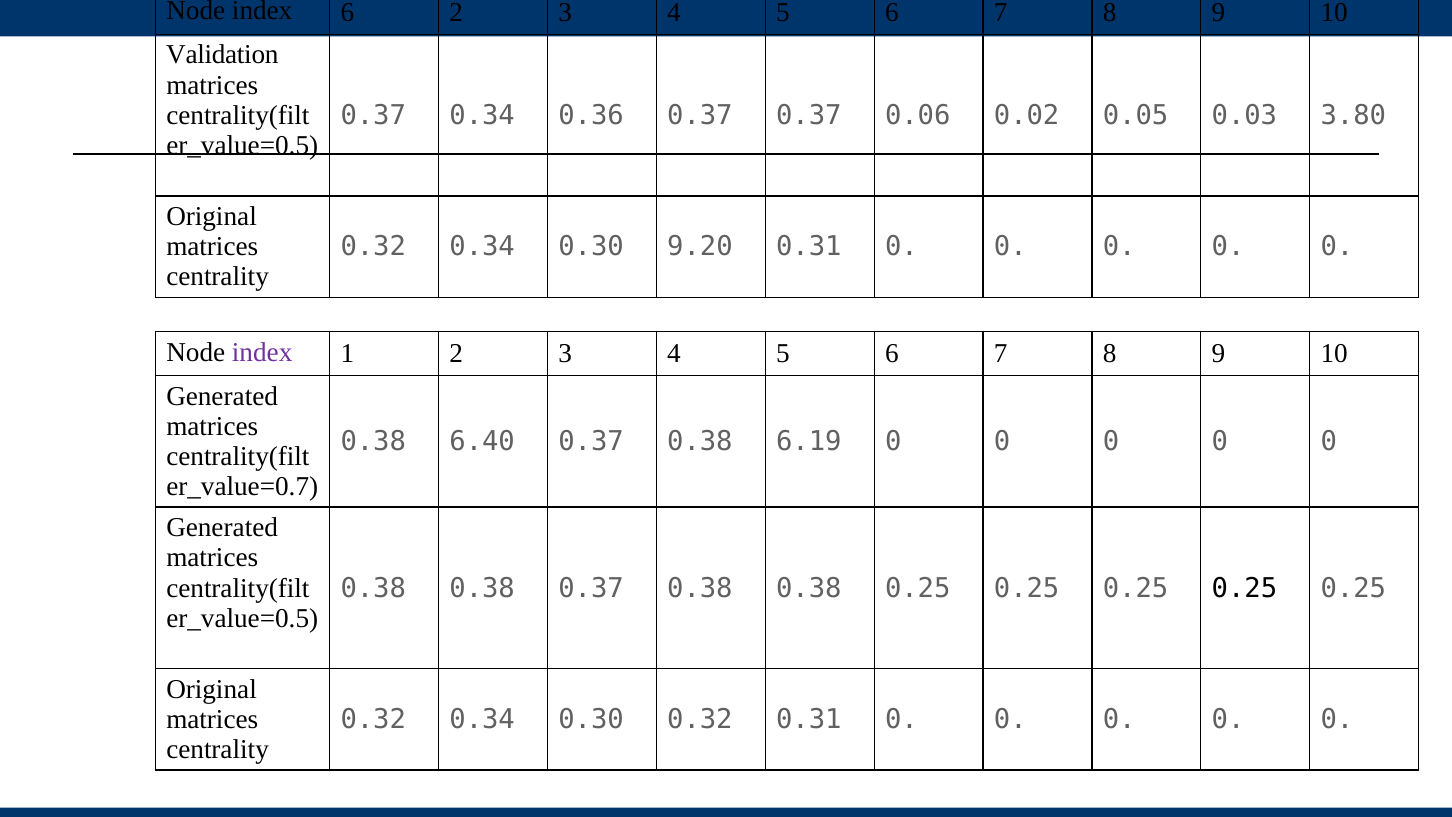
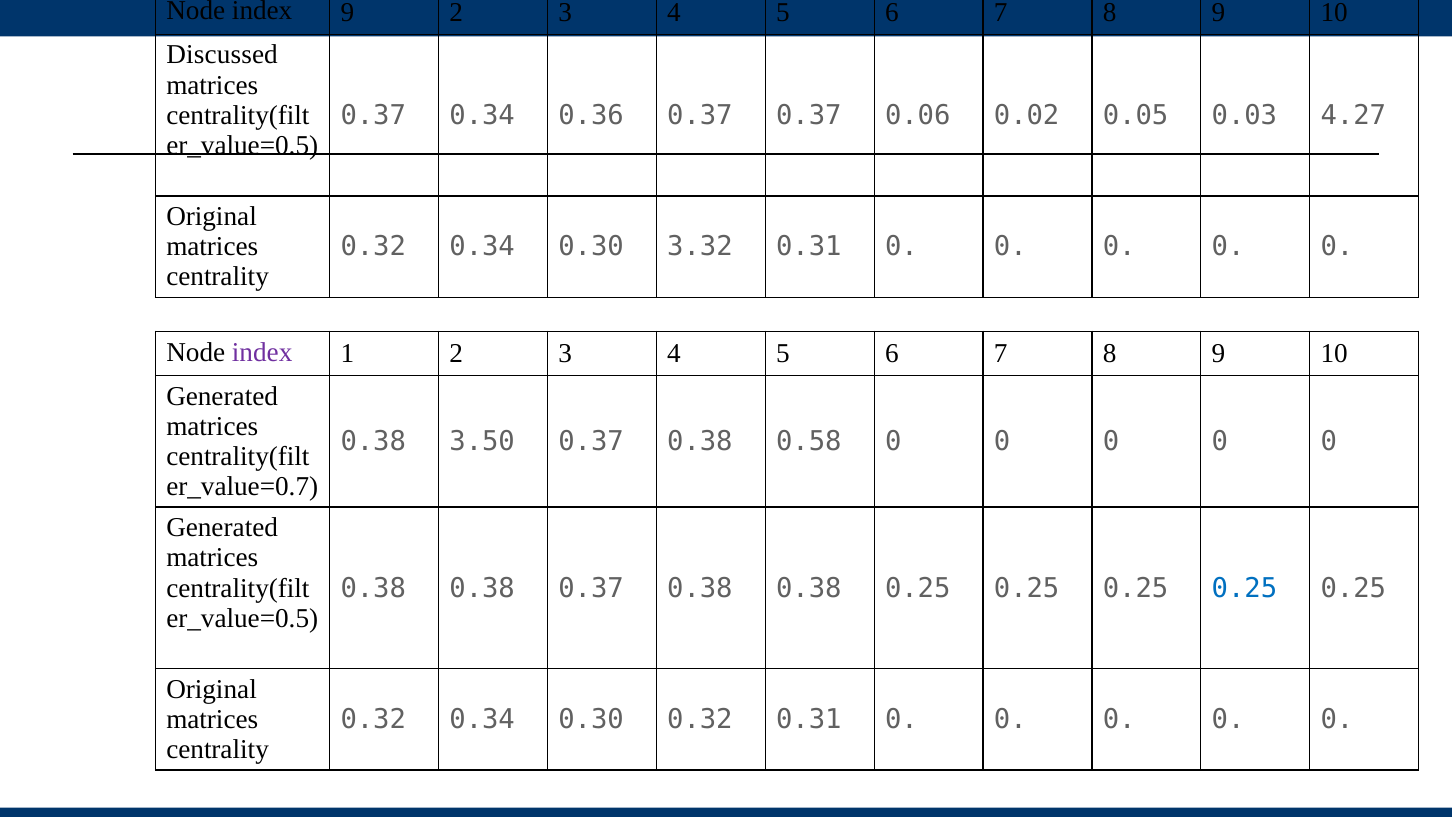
6 at (347, 12): 6 -> 9
Validation: Validation -> Discussed
3.80: 3.80 -> 4.27
9.20: 9.20 -> 3.32
6.40: 6.40 -> 3.50
6.19: 6.19 -> 0.58
0.25 at (1244, 588) colour: black -> blue
